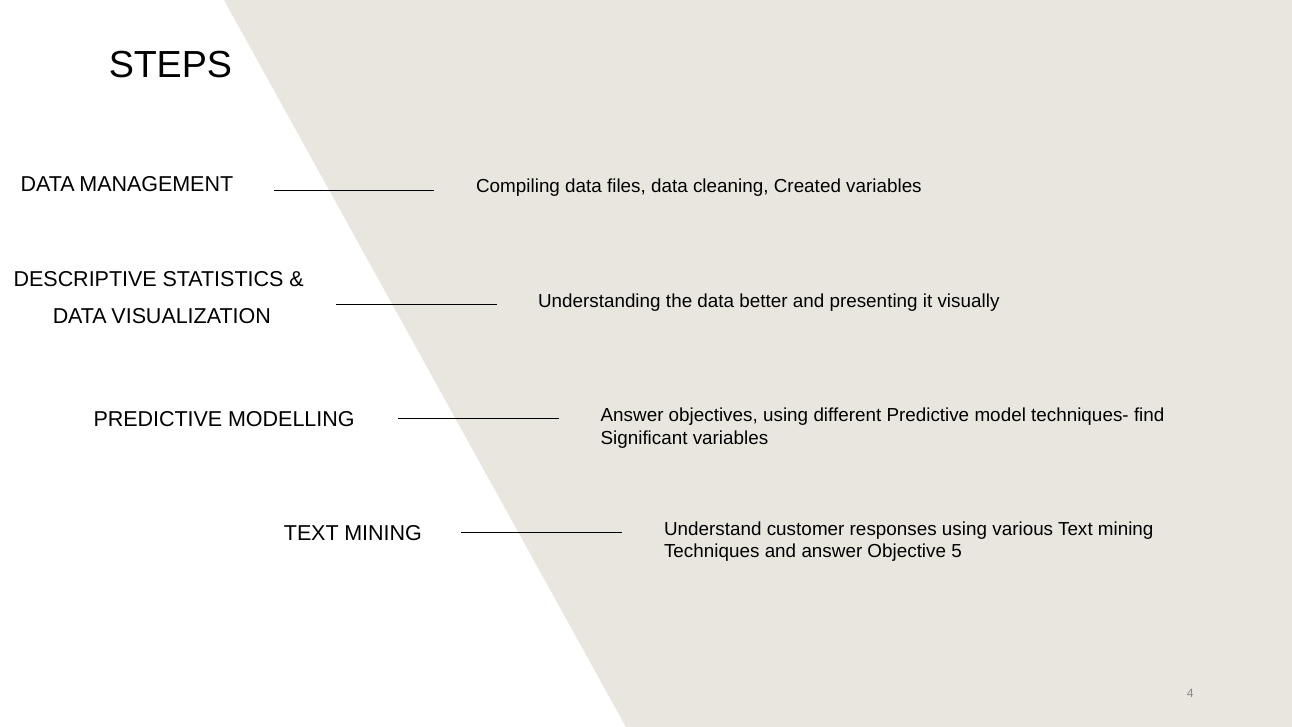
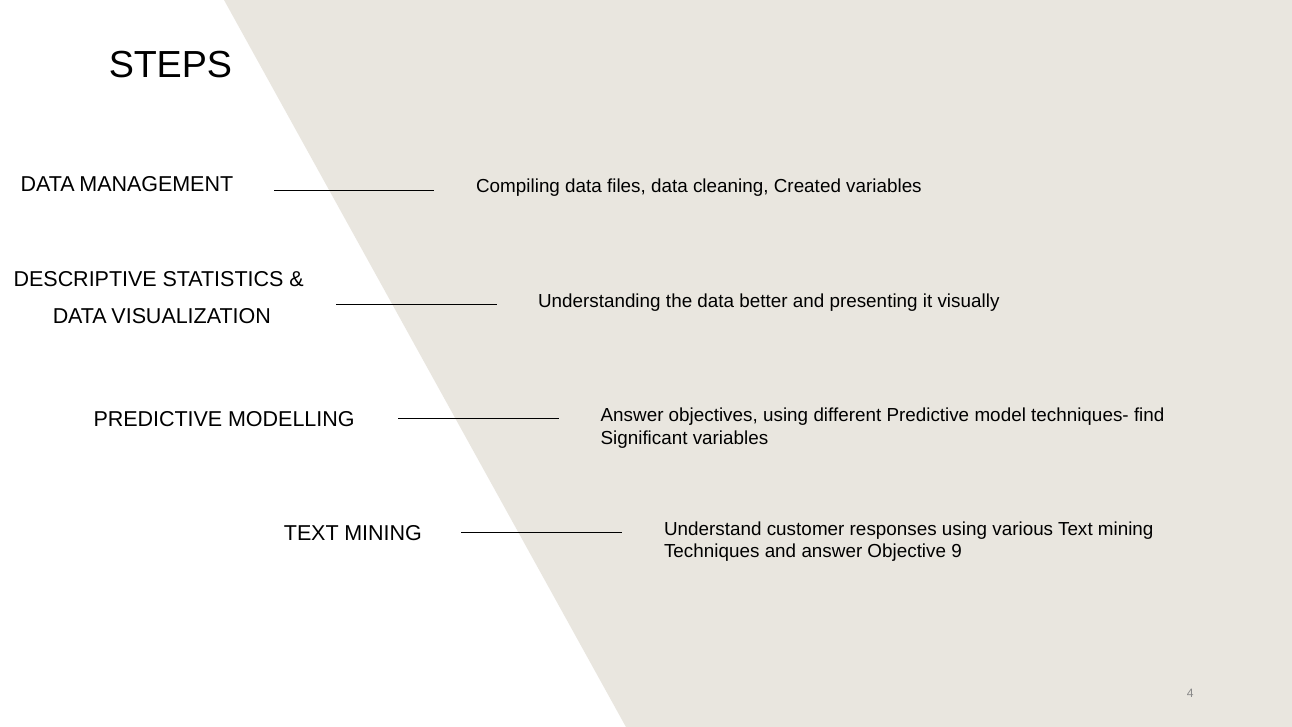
5: 5 -> 9
